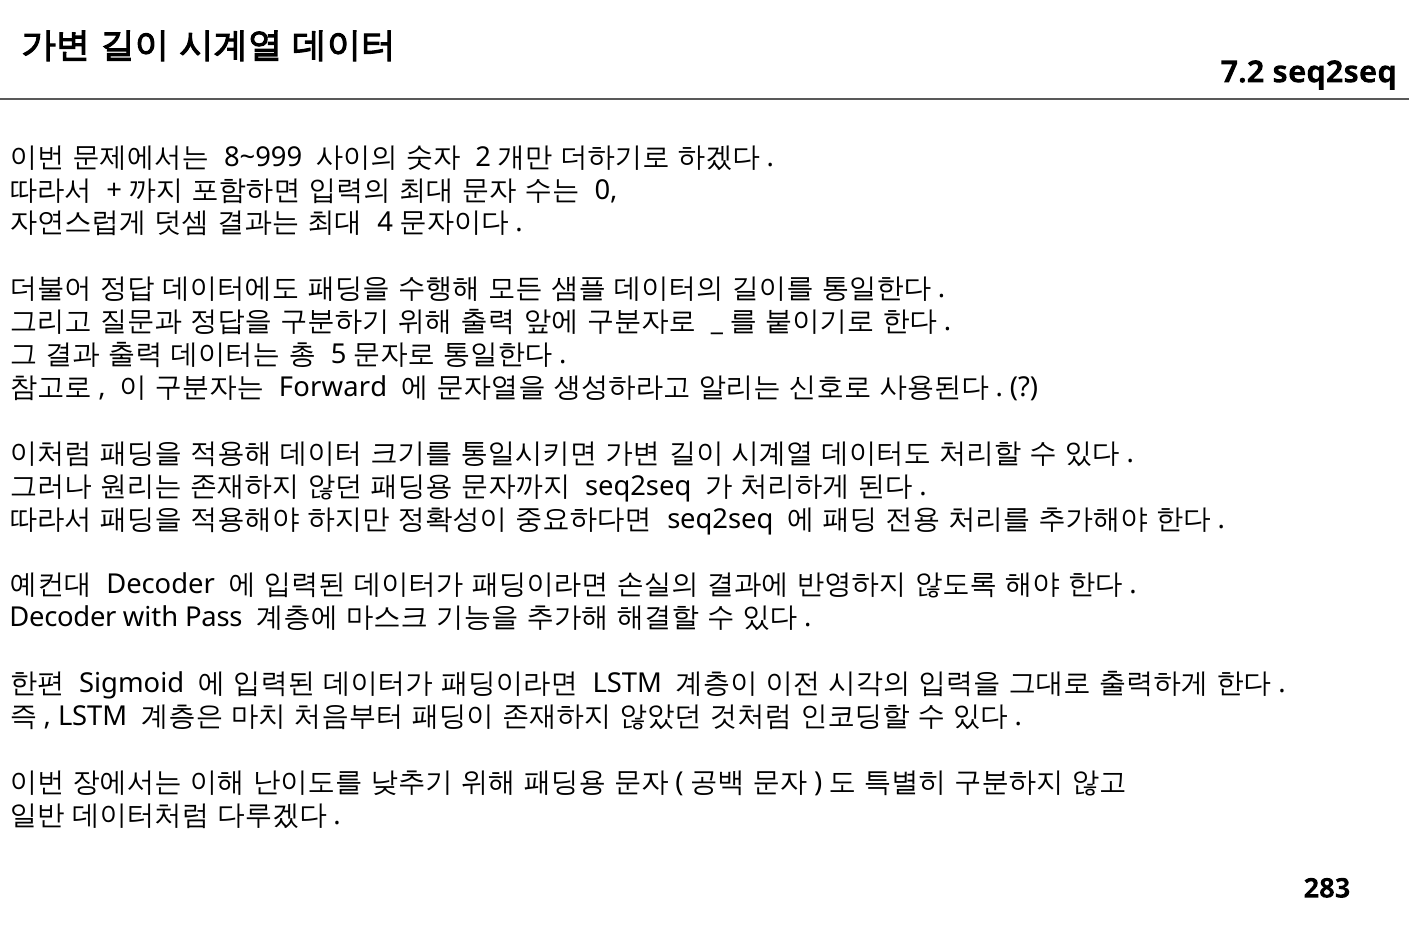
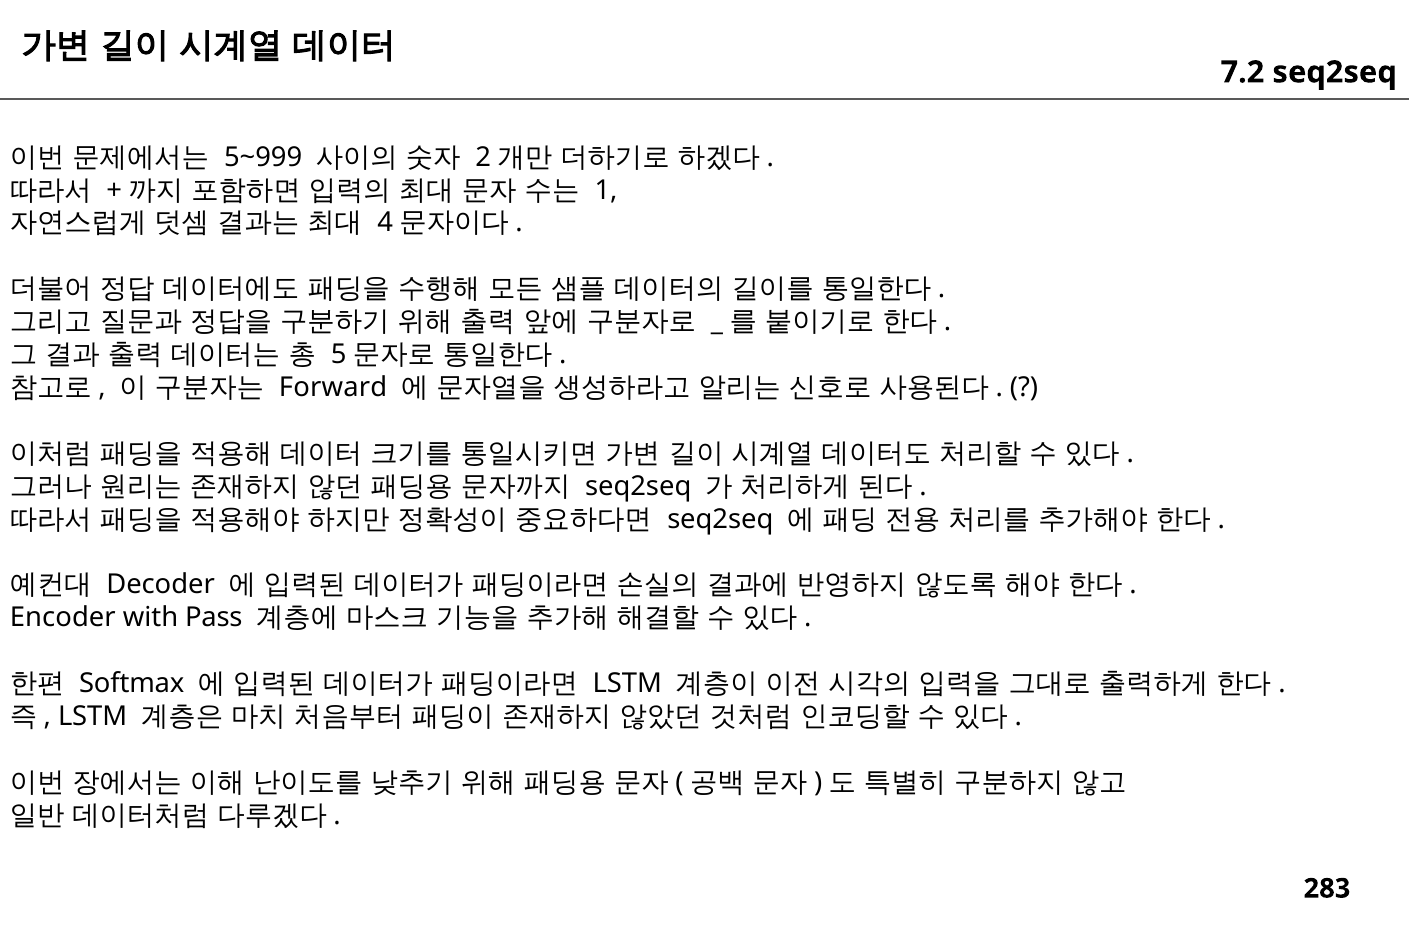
8~999: 8~999 -> 5~999
0: 0 -> 1
Decoder at (63, 617): Decoder -> Encoder
Sigmoid: Sigmoid -> Softmax
